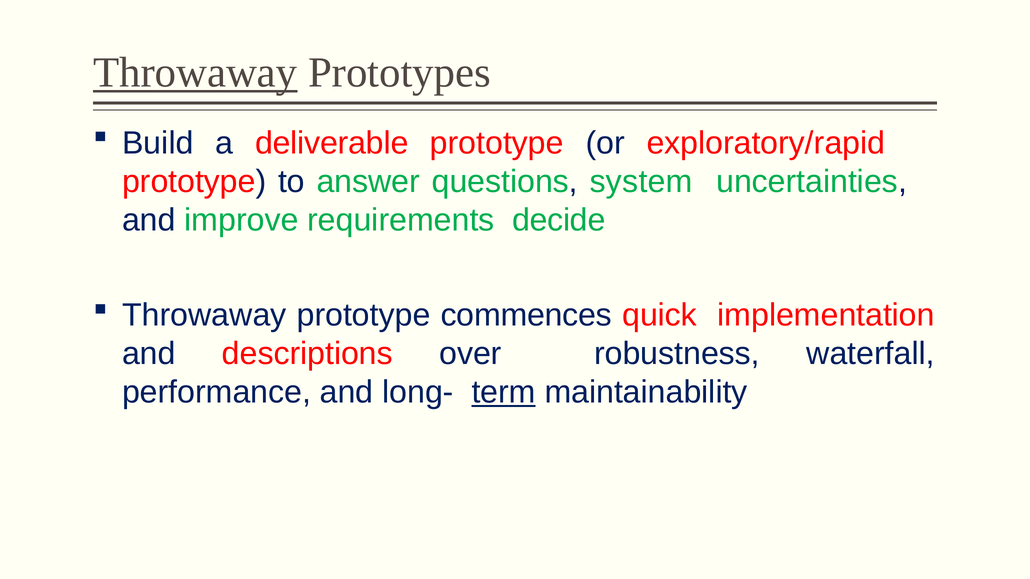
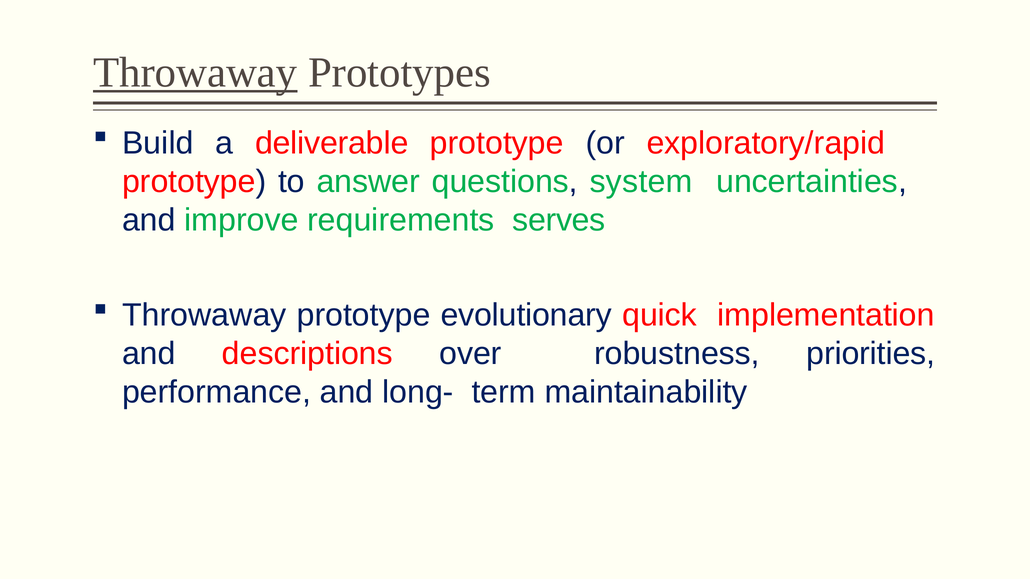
decide: decide -> serves
commences: commences -> evolutionary
waterfall: waterfall -> priorities
term underline: present -> none
